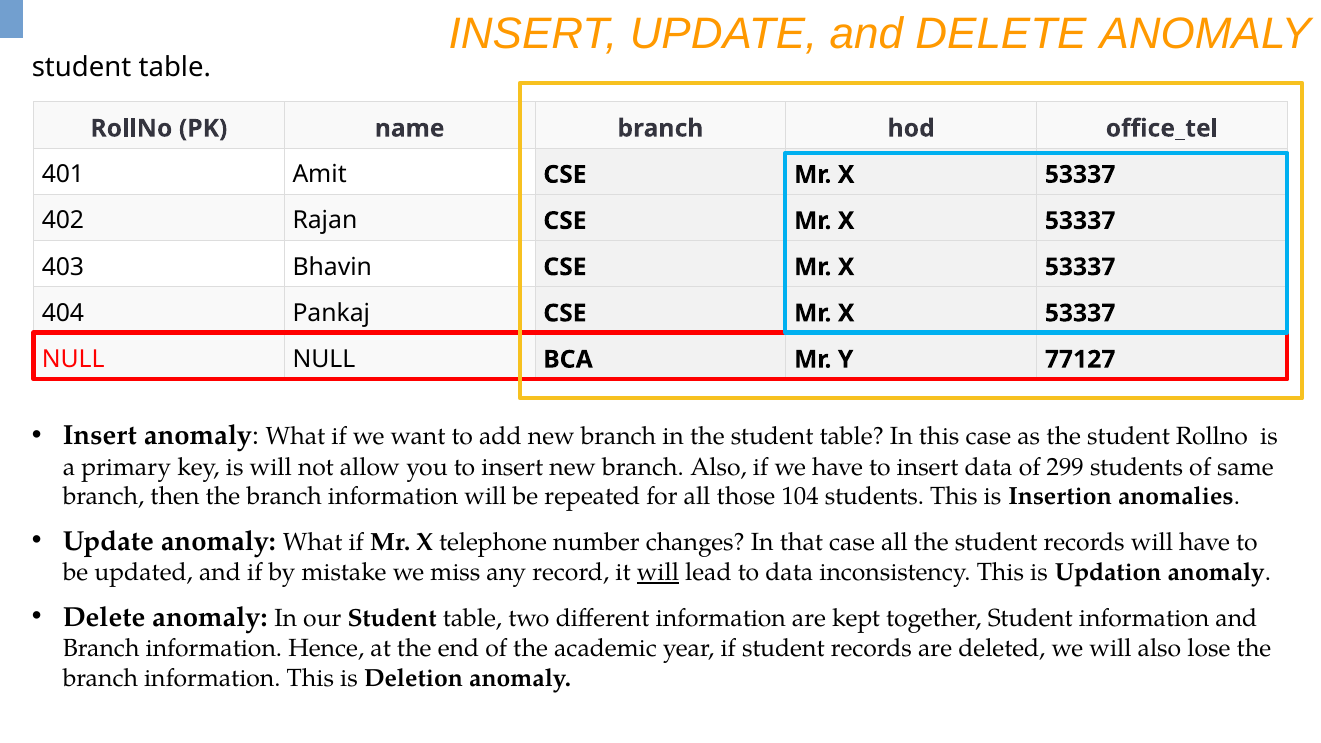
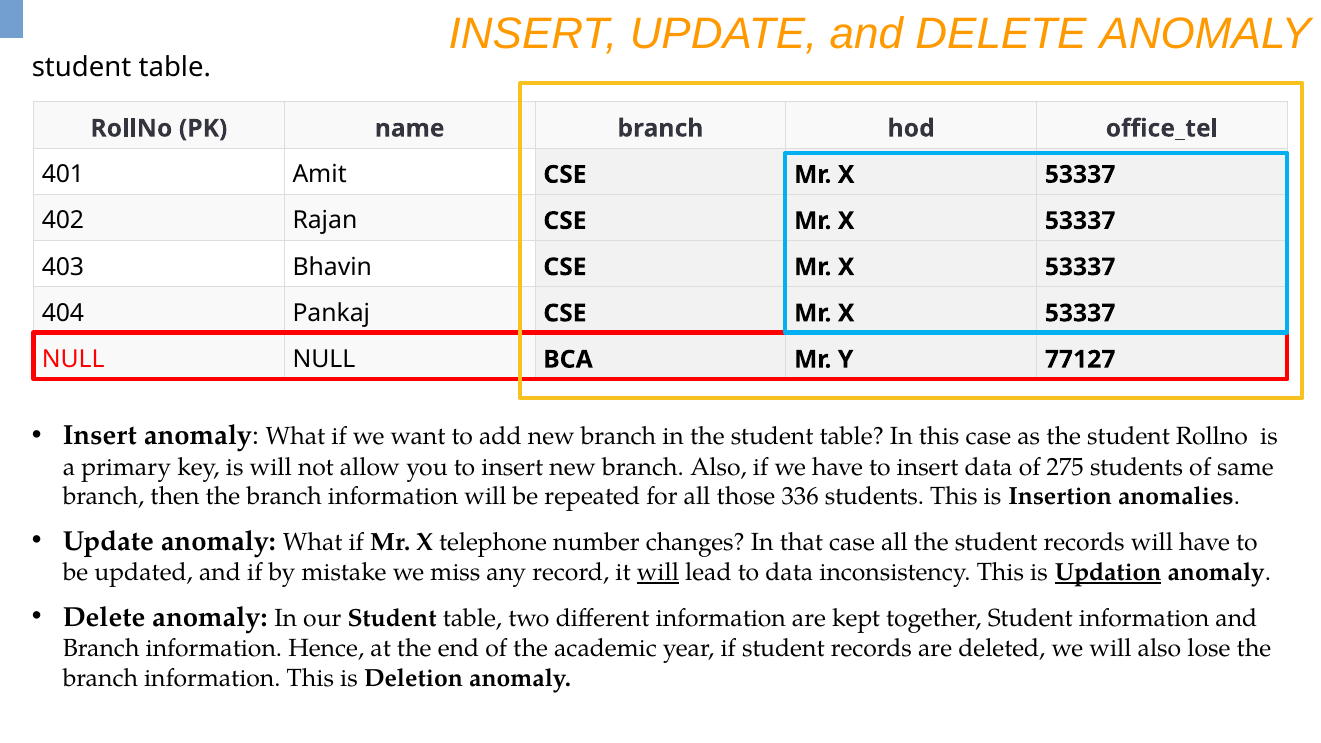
299: 299 -> 275
104: 104 -> 336
Updation underline: none -> present
